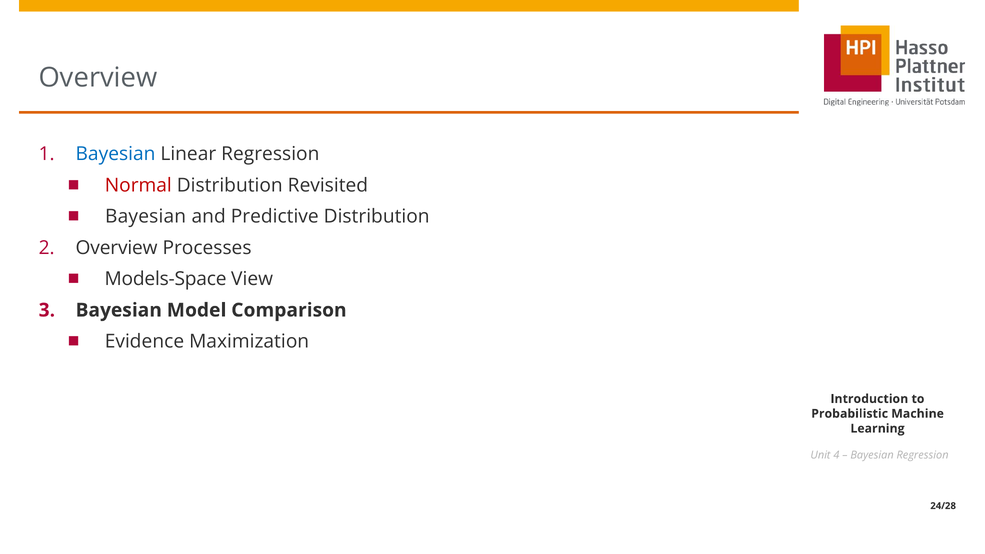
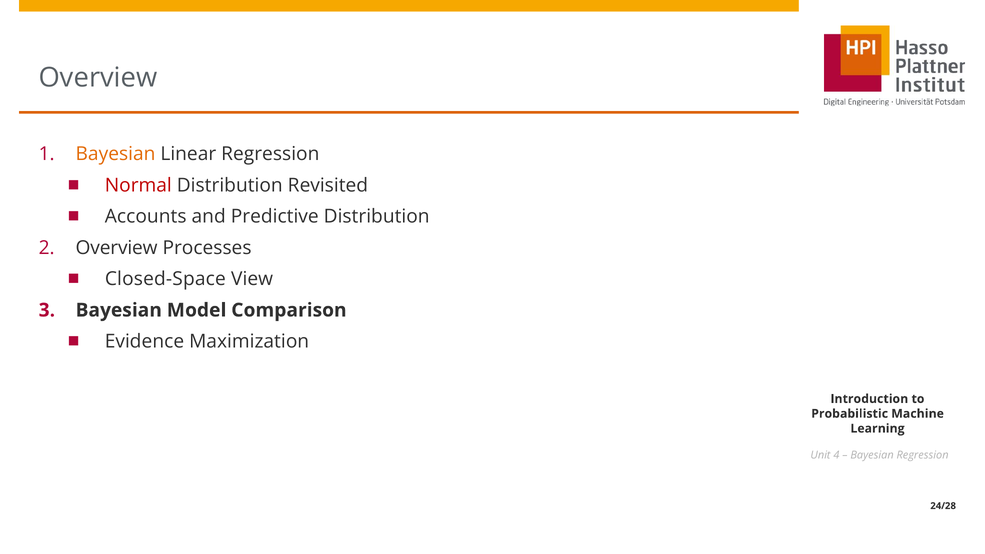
Bayesian at (116, 154) colour: blue -> orange
Bayesian at (146, 217): Bayesian -> Accounts
Models-Space: Models-Space -> Closed-Space
